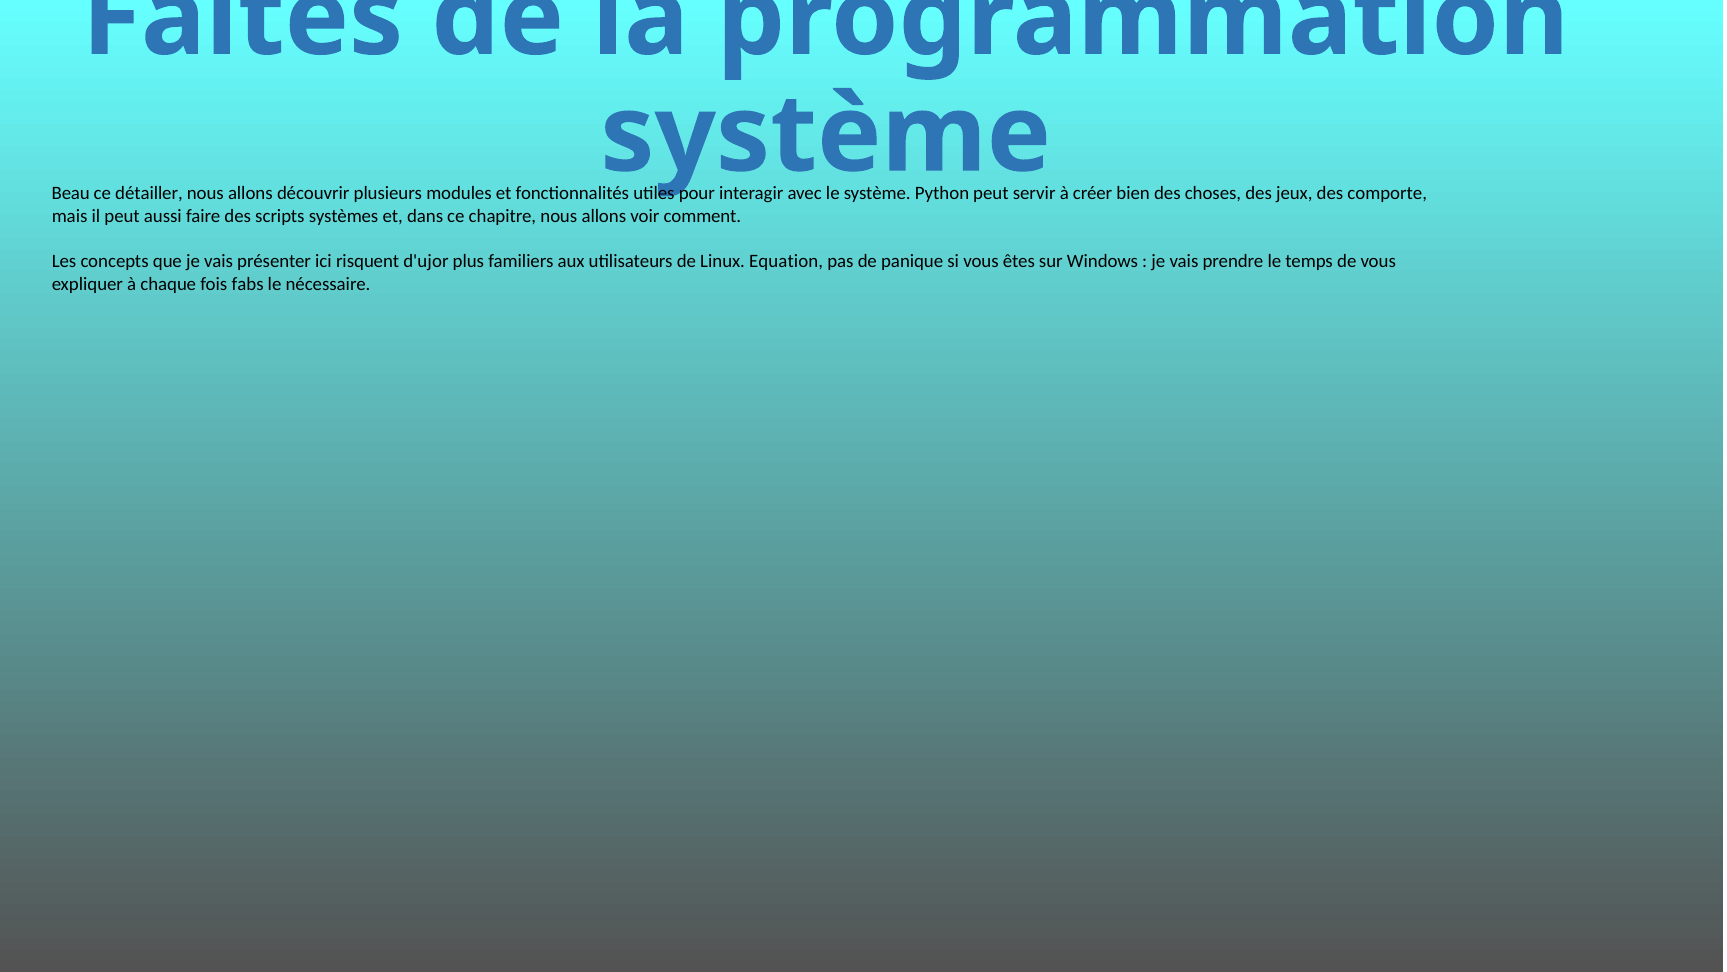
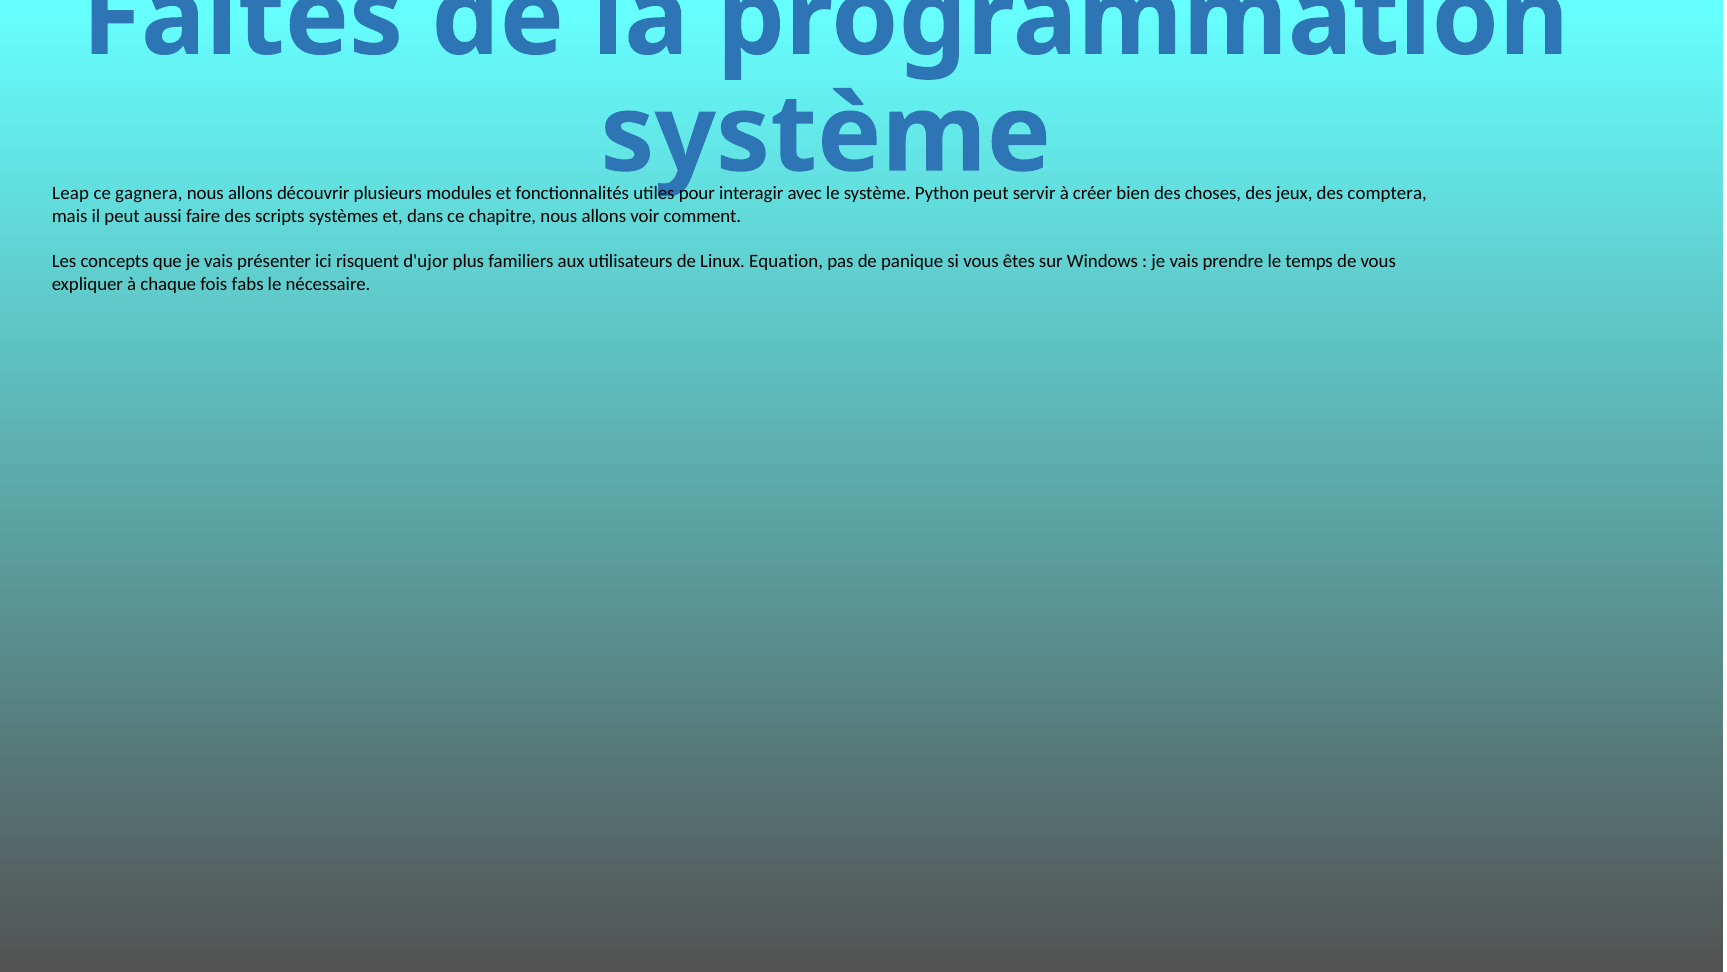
Beau: Beau -> Leap
détailler: détailler -> gagnera
comporte: comporte -> comptera
